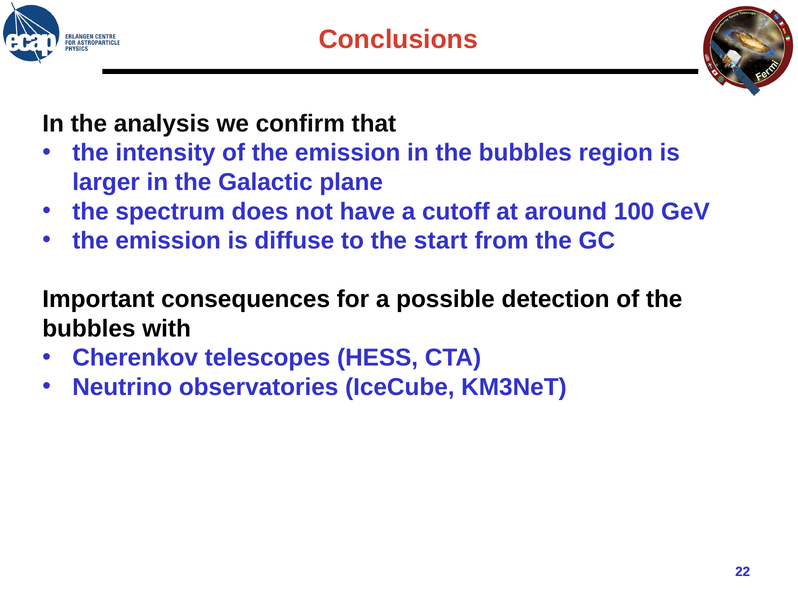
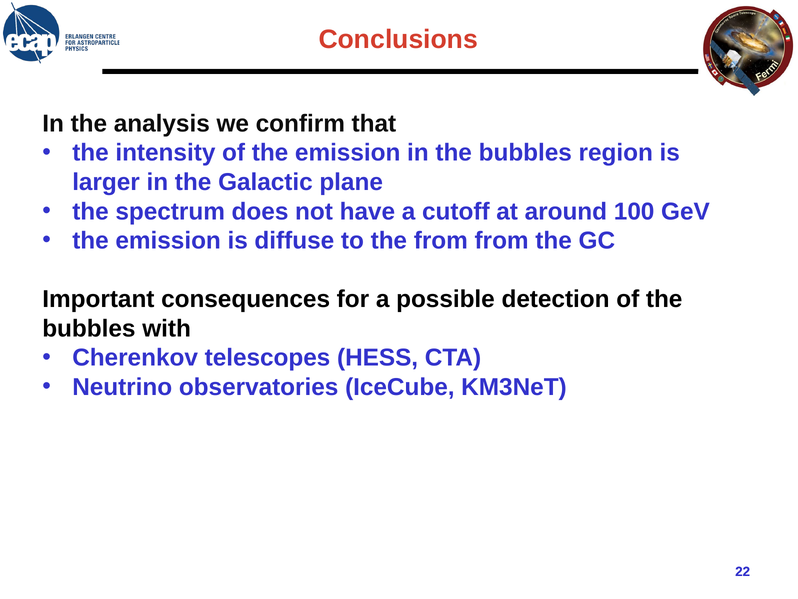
the start: start -> from
